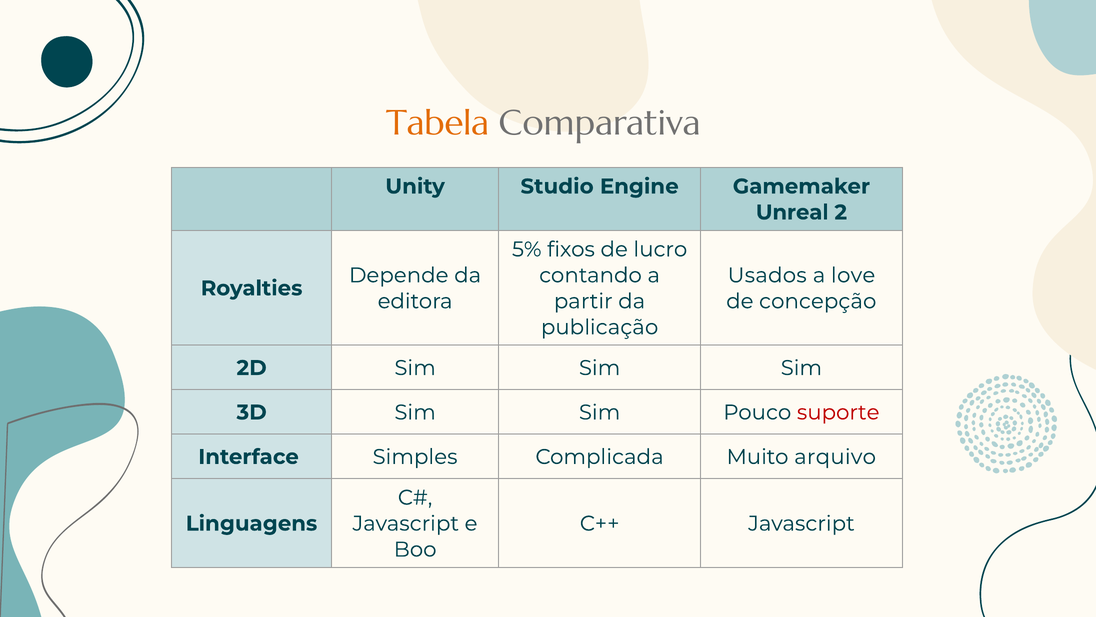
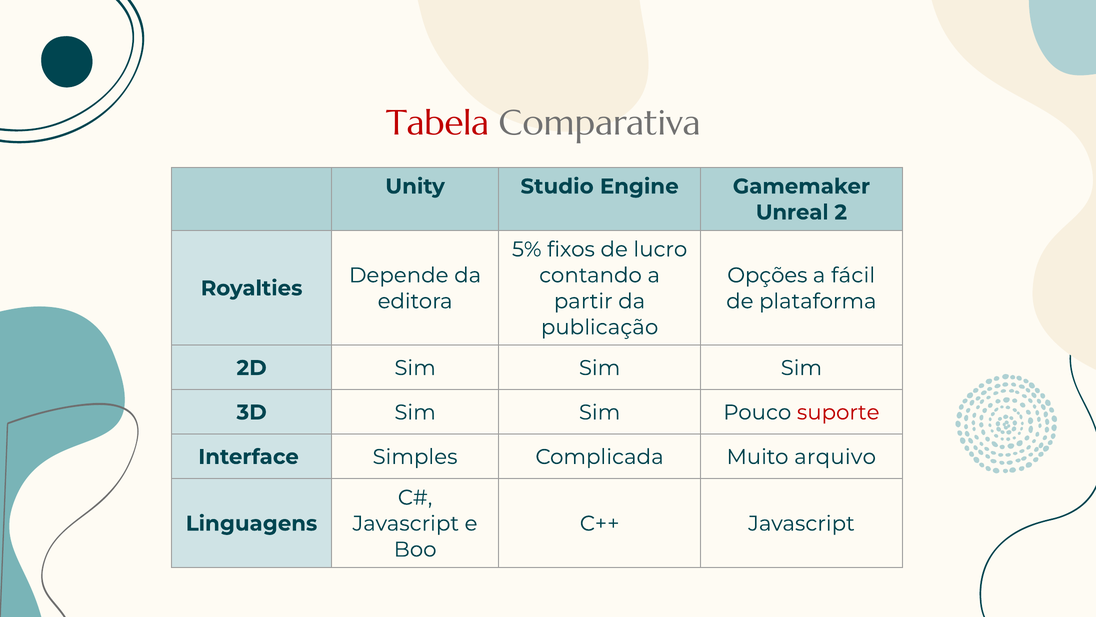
Tabela colour: orange -> red
Usados: Usados -> Opções
love: love -> fácil
concepção: concepção -> plataforma
